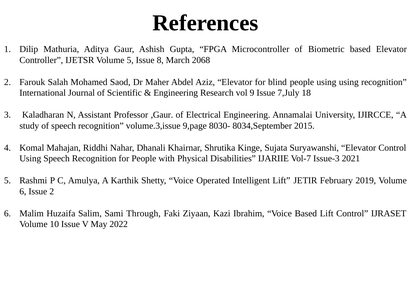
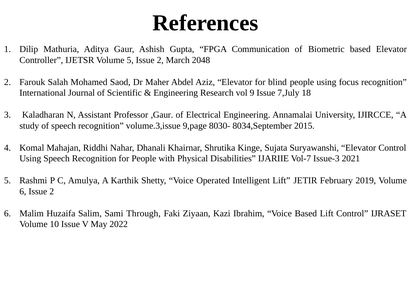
Microcontroller: Microcontroller -> Communication
5 Issue 8: 8 -> 2
2068: 2068 -> 2048
using using: using -> focus
